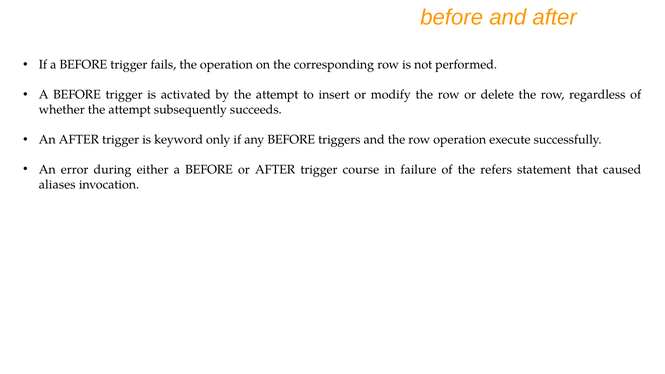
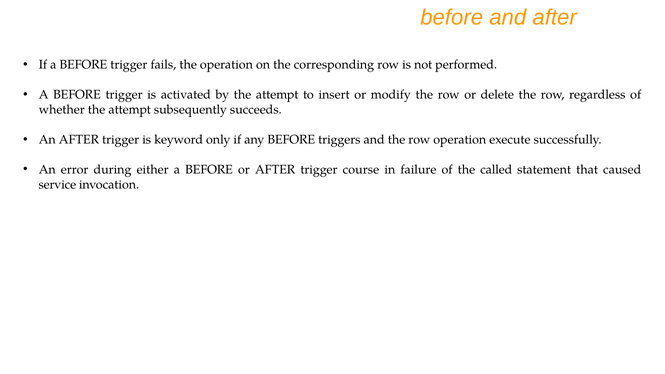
refers: refers -> called
aliases: aliases -> service
